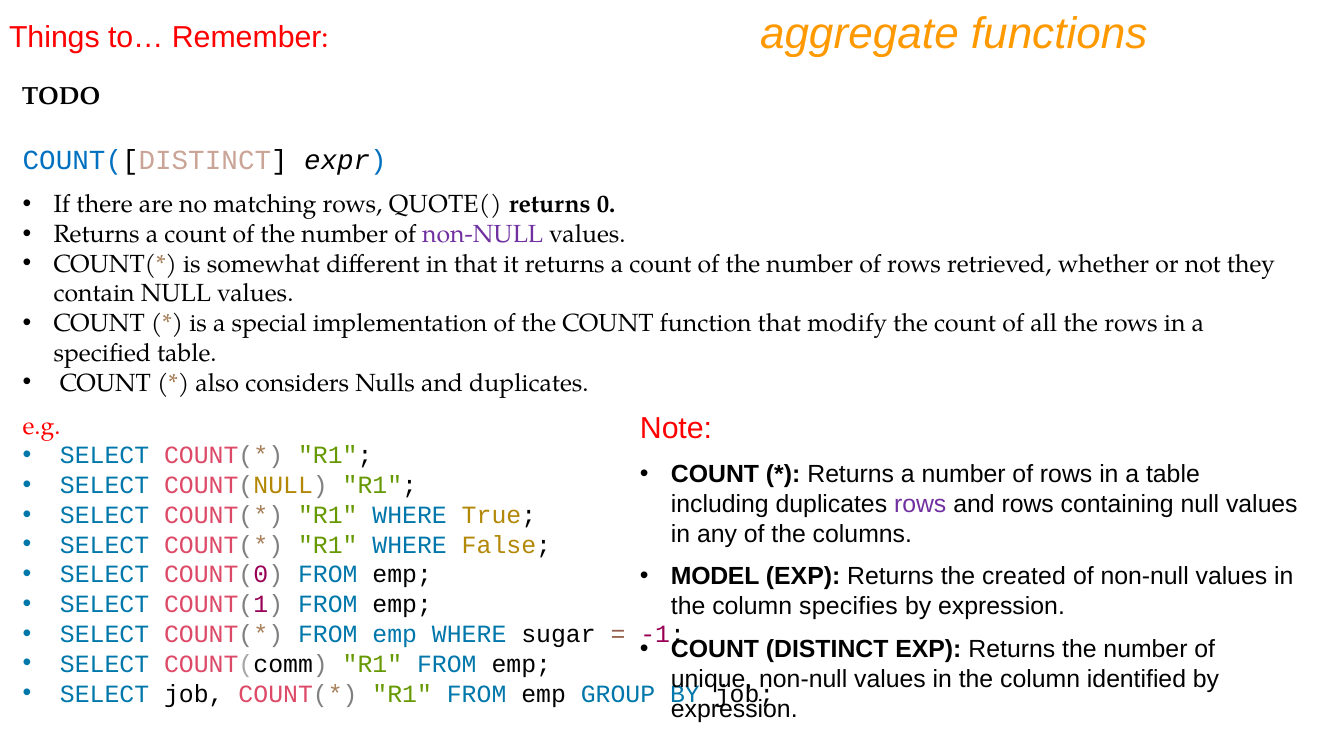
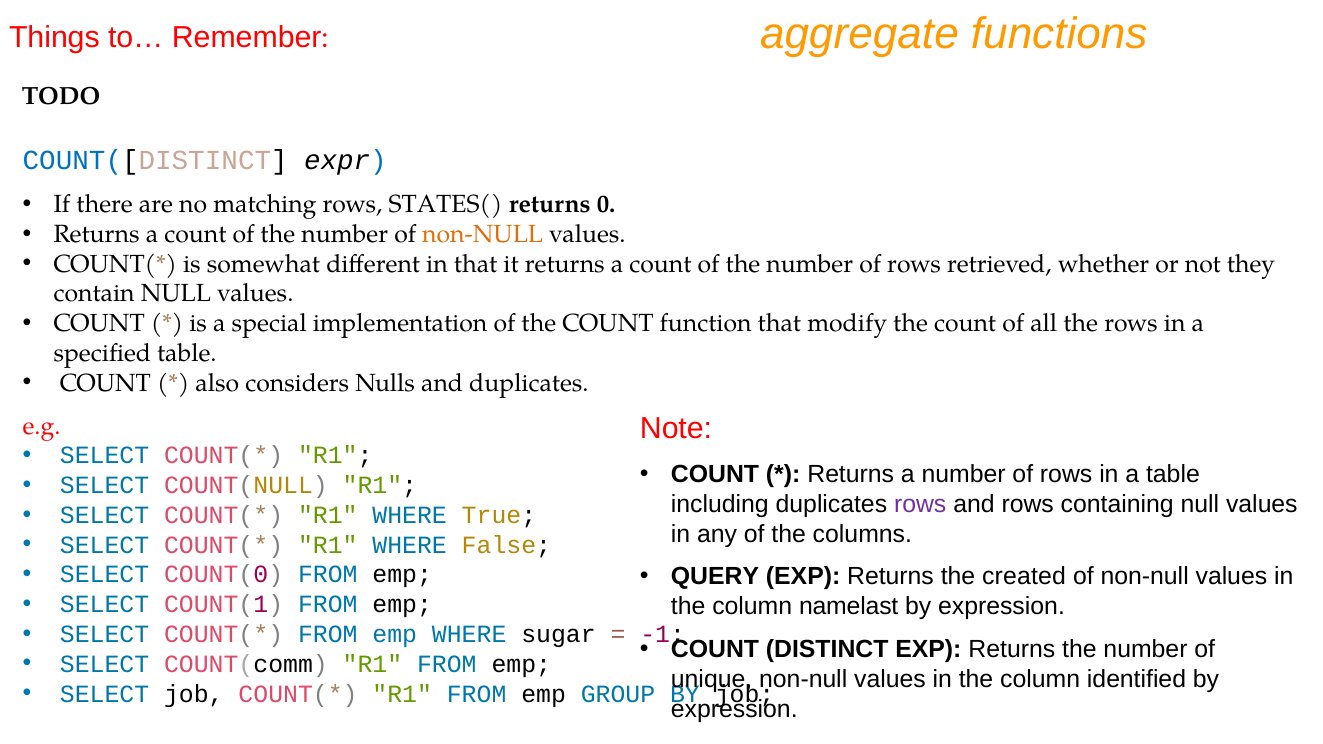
QUOTE(: QUOTE( -> STATES(
non-NULL at (483, 234) colour: purple -> orange
MODEL: MODEL -> QUERY
specifies: specifies -> namelast
